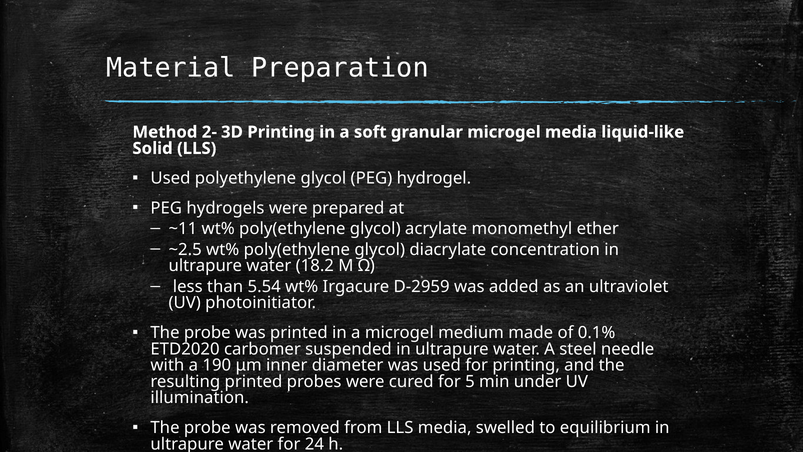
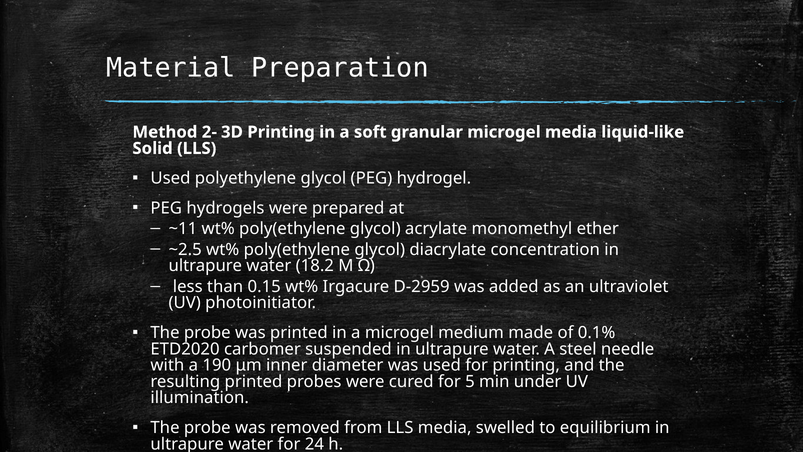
5.54: 5.54 -> 0.15
